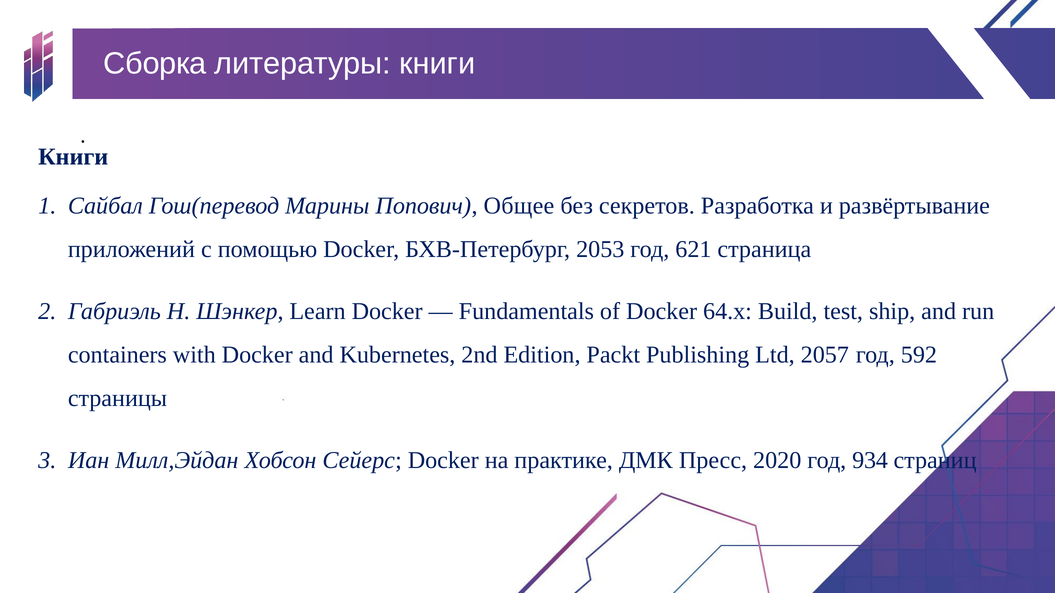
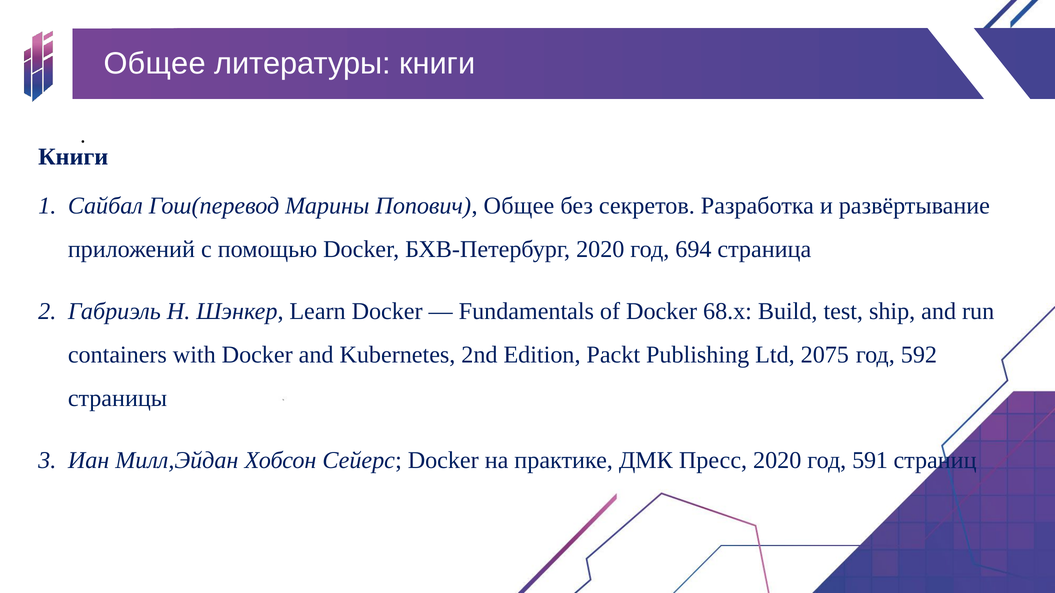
Сборка at (155, 63): Сборка -> Общее
БХВ-Петербург 2053: 2053 -> 2020
621: 621 -> 694
64.x: 64.x -> 68.x
2057: 2057 -> 2075
934: 934 -> 591
